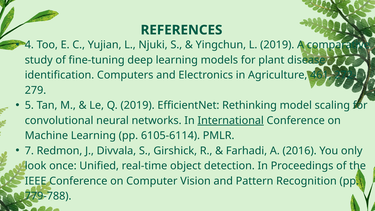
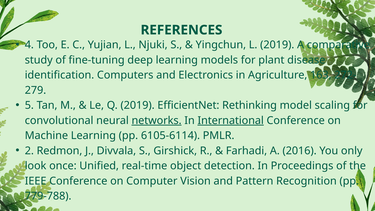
461: 461 -> 163
networks underline: none -> present
7: 7 -> 2
